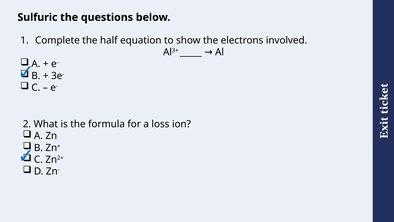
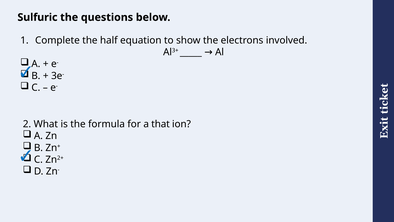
loss: loss -> that
